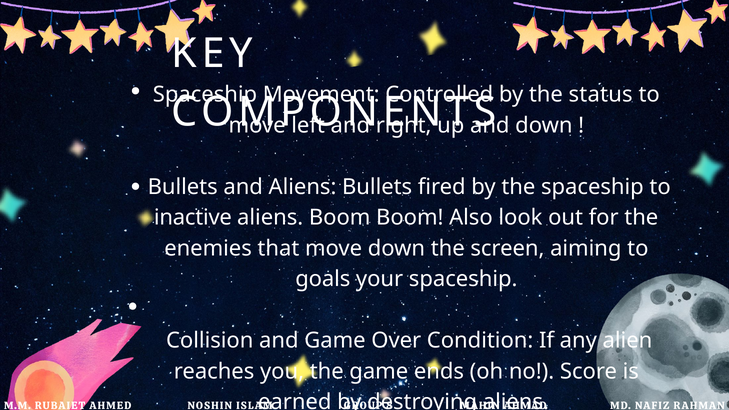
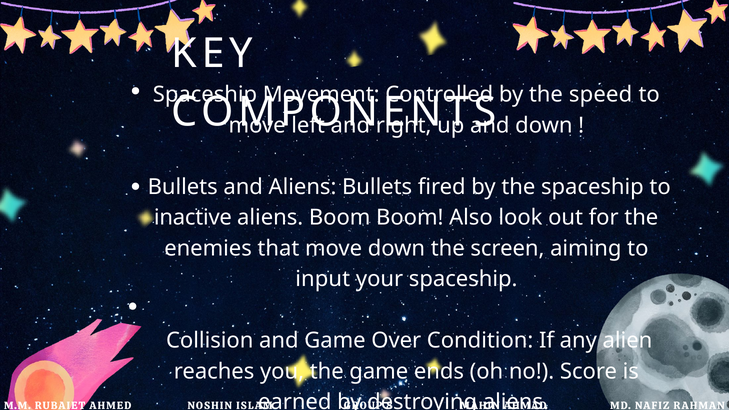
status: status -> speed
goals: goals -> input
